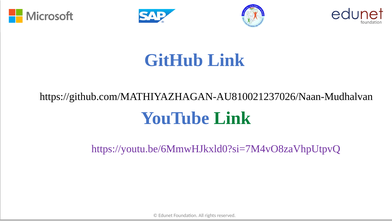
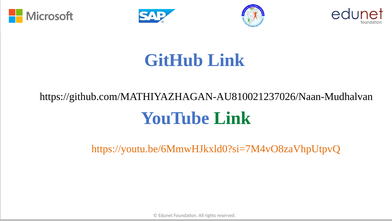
https://youtu.be/6MmwHJkxld0?si=7M4vO8zaVhpUtpvQ colour: purple -> orange
